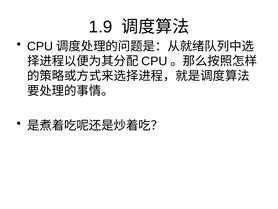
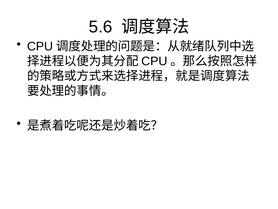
1.9: 1.9 -> 5.6
